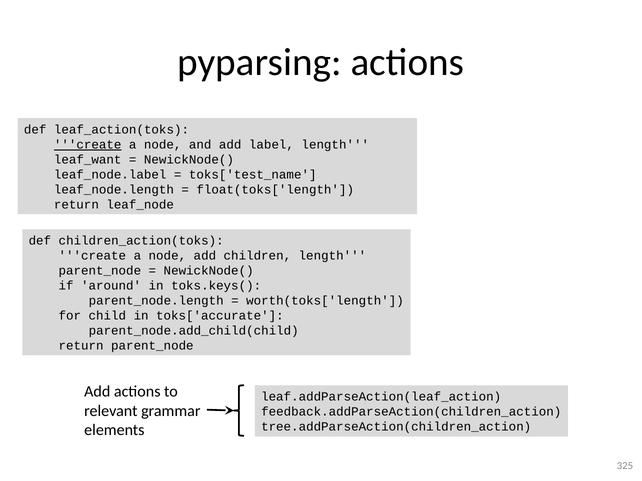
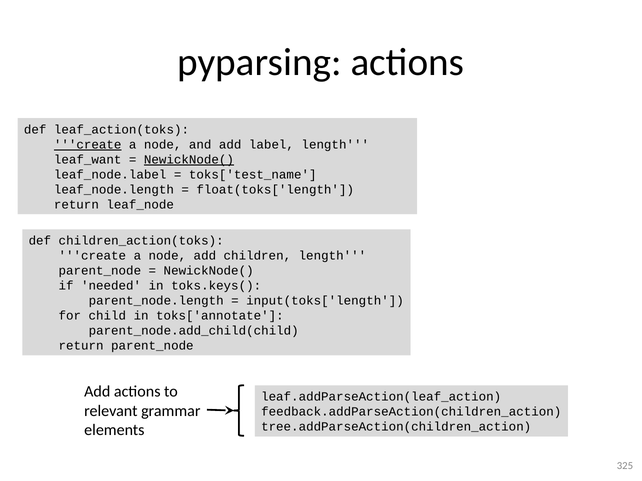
NewickNode( at (189, 160) underline: none -> present
around: around -> needed
worth(toks['length: worth(toks['length -> input(toks['length
toks['accurate: toks['accurate -> toks['annotate
